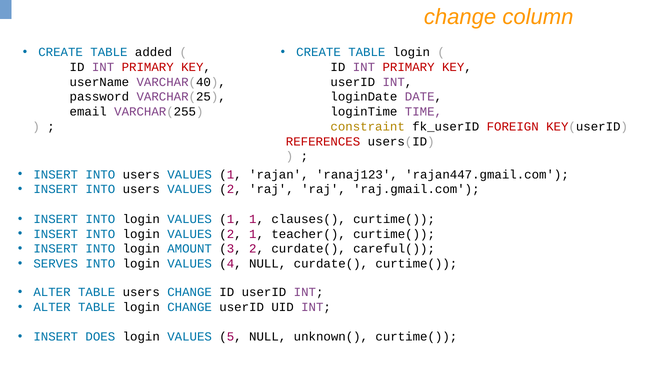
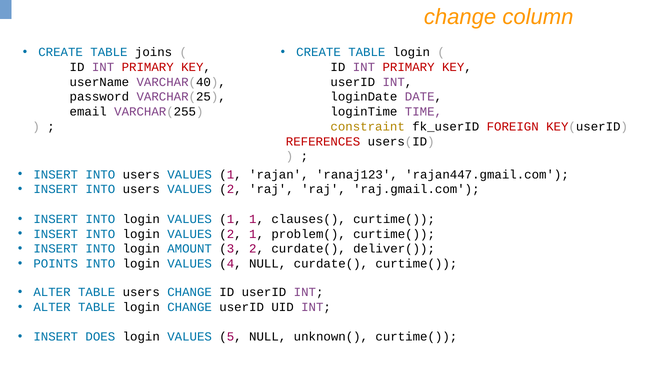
added: added -> joins
teacher(: teacher( -> problem(
careful(: careful( -> deliver(
SERVES: SERVES -> POINTS
